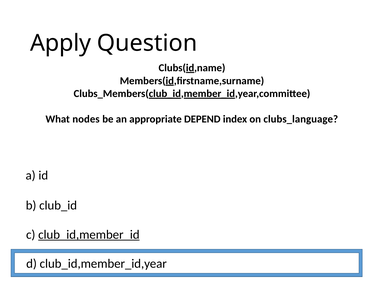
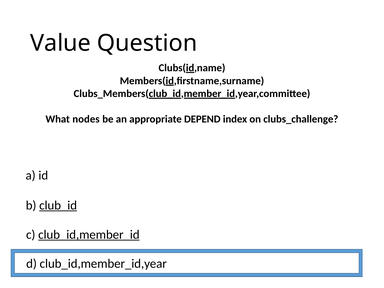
Apply: Apply -> Value
clubs_language: clubs_language -> clubs_challenge
club_id underline: none -> present
